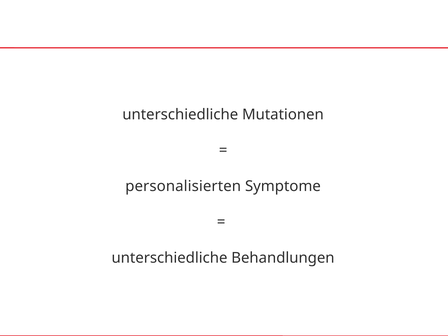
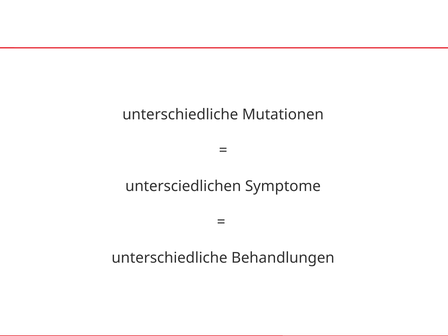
personalisierten: personalisierten -> untersciedlichen
